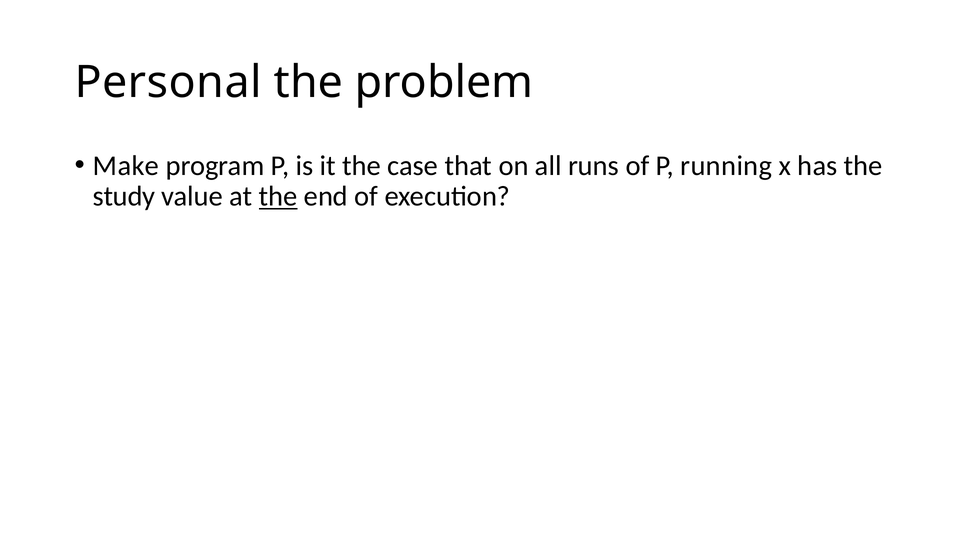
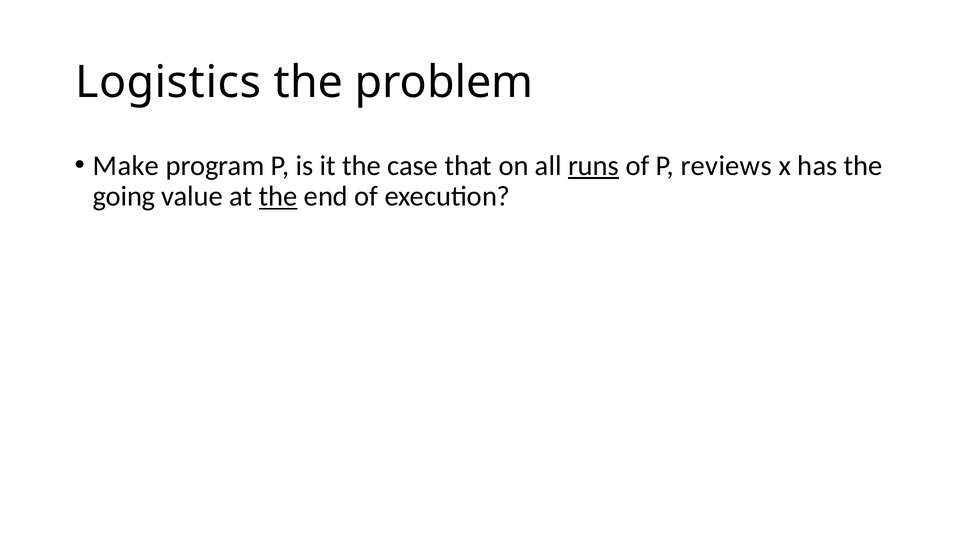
Personal: Personal -> Logistics
runs underline: none -> present
running: running -> reviews
study: study -> going
